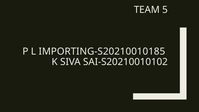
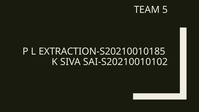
IMPORTING-S20210010185: IMPORTING-S20210010185 -> EXTRACTION-S20210010185
